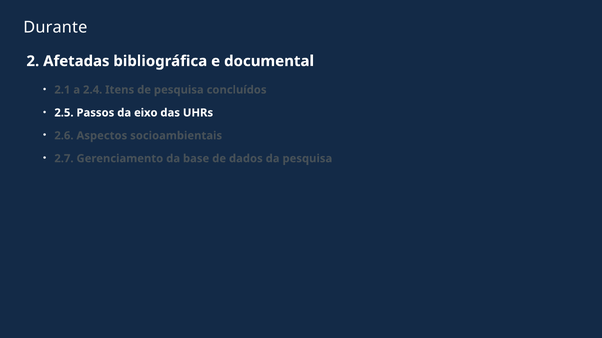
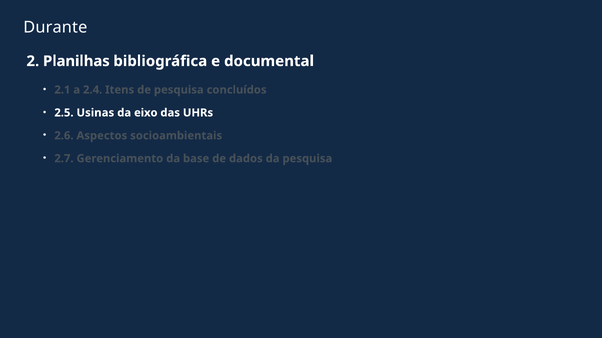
Afetadas: Afetadas -> Planilhas
Passos: Passos -> Usinas
